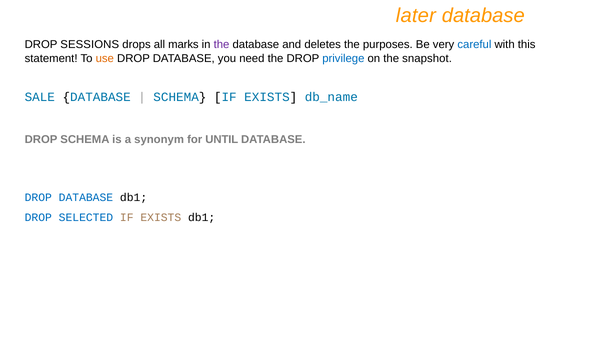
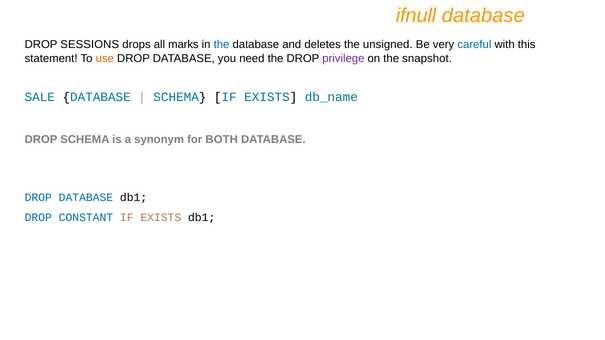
later: later -> ifnull
the at (222, 45) colour: purple -> blue
purposes: purposes -> unsigned
privilege colour: blue -> purple
UNTIL: UNTIL -> BOTH
SELECTED: SELECTED -> CONSTANT
